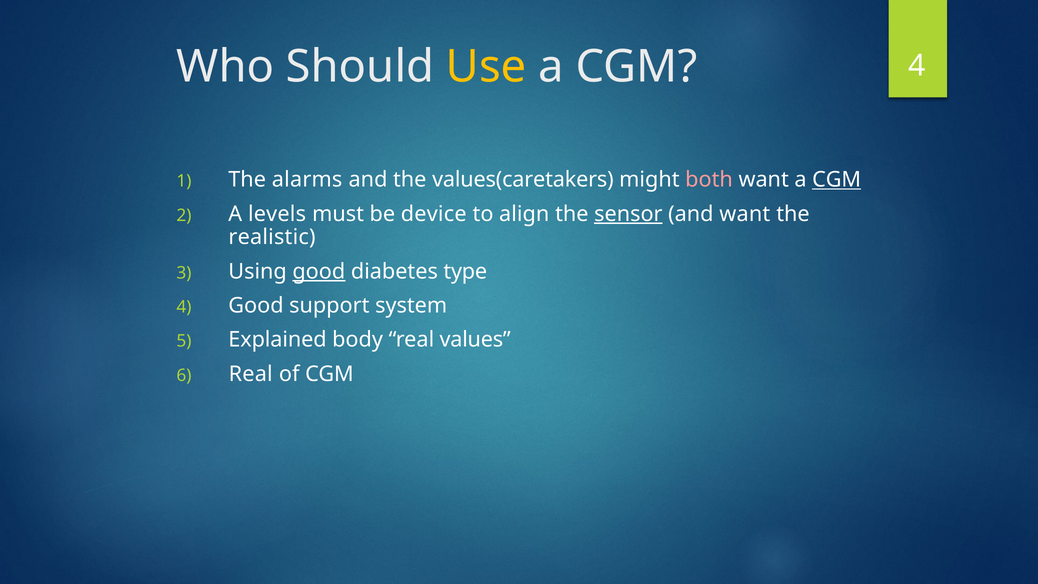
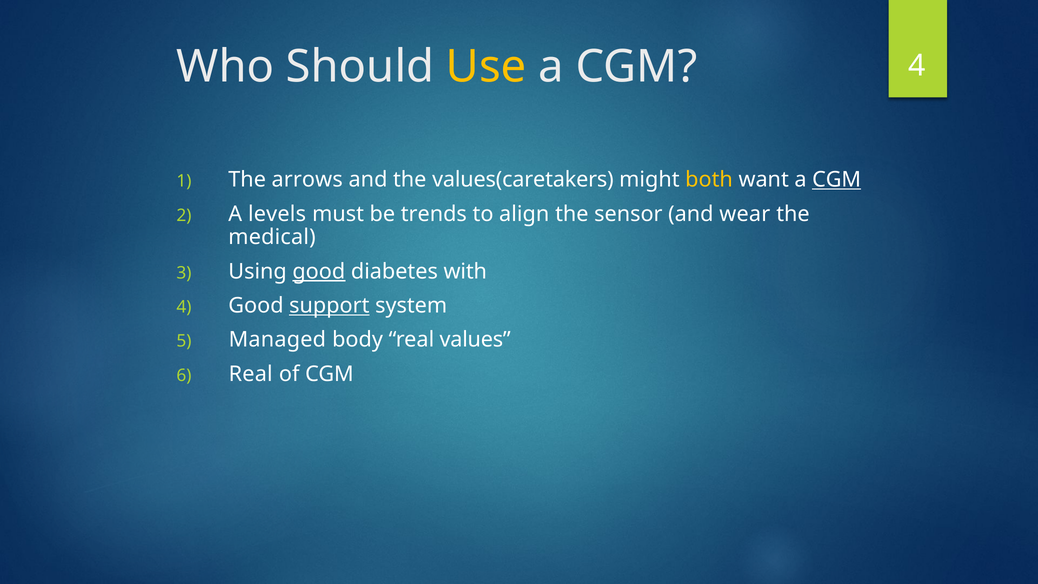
alarms: alarms -> arrows
both colour: pink -> yellow
device: device -> trends
sensor underline: present -> none
and want: want -> wear
realistic: realistic -> medical
type: type -> with
support underline: none -> present
Explained: Explained -> Managed
